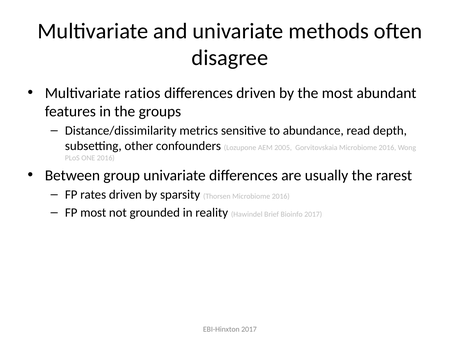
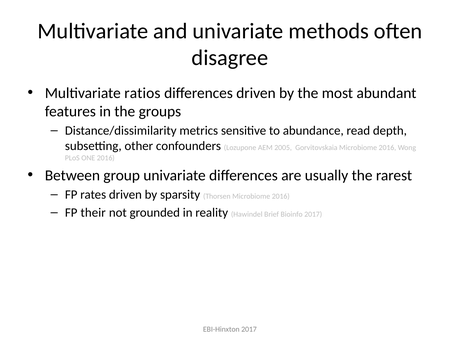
FP most: most -> their
